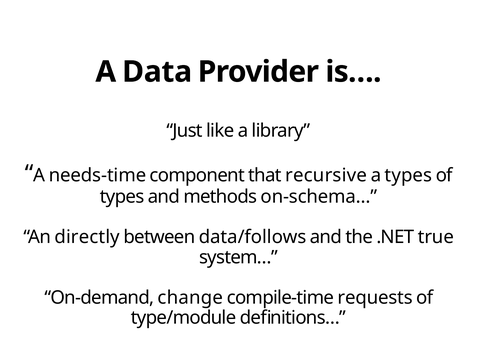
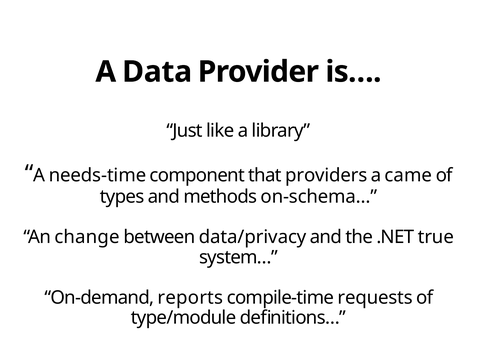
recursive: recursive -> providers
a types: types -> came
directly: directly -> change
data/follows: data/follows -> data/privacy
change: change -> reports
